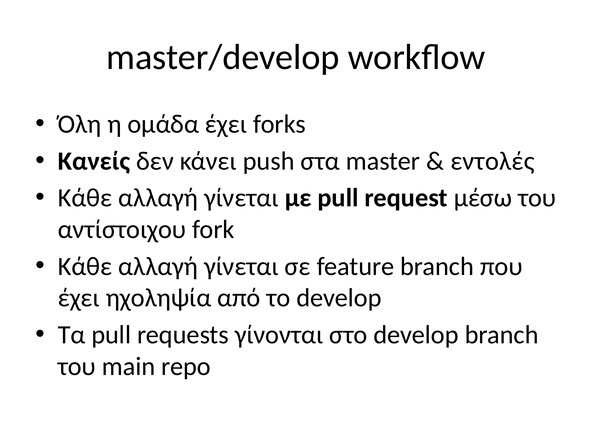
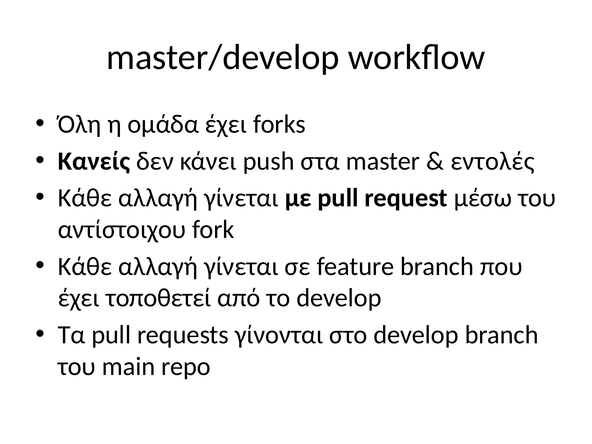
ηχοληψία: ηχοληψία -> τοποθετεί
